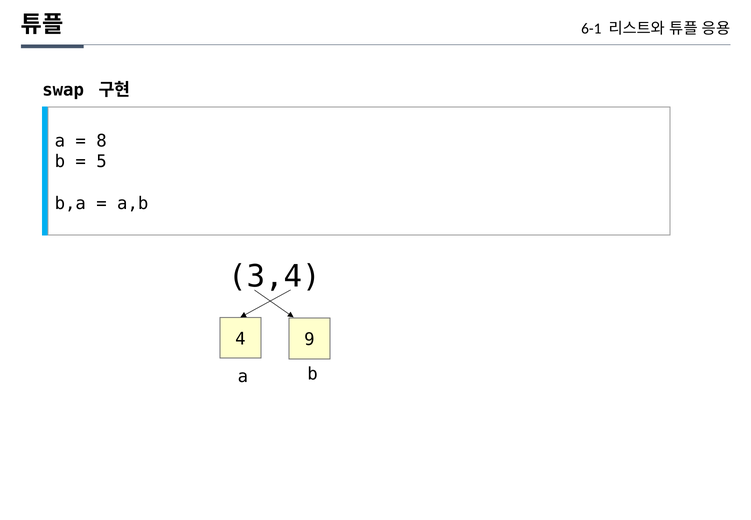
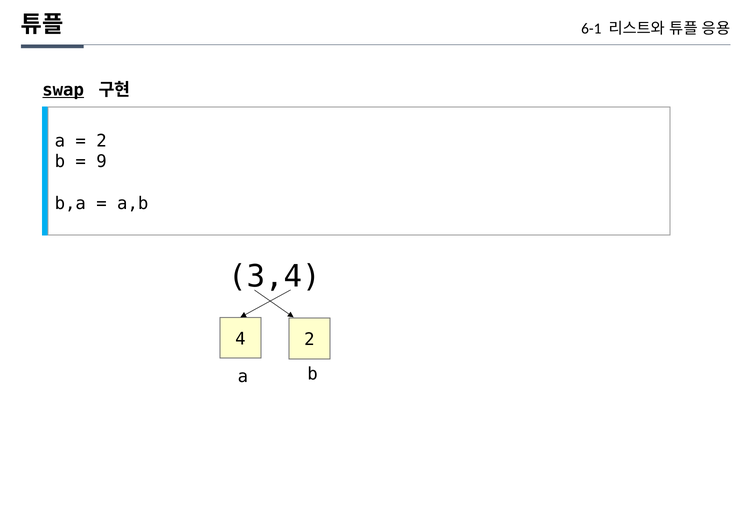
swap underline: none -> present
8 at (102, 141): 8 -> 2
5: 5 -> 9
4 9: 9 -> 2
